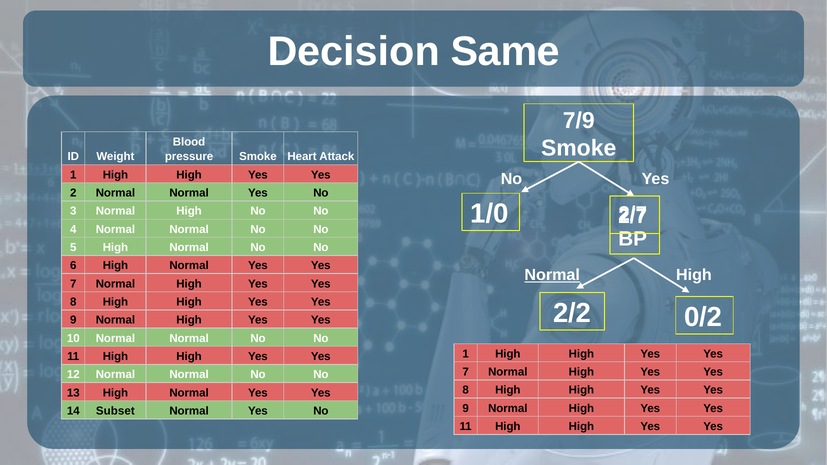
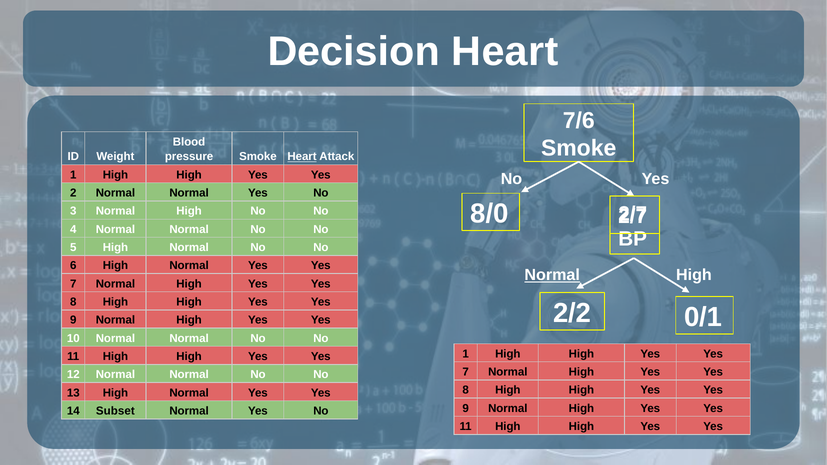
Decision Same: Same -> Heart
7/9: 7/9 -> 7/6
Heart at (302, 157) underline: none -> present
1/0: 1/0 -> 8/0
0/2: 0/2 -> 0/1
